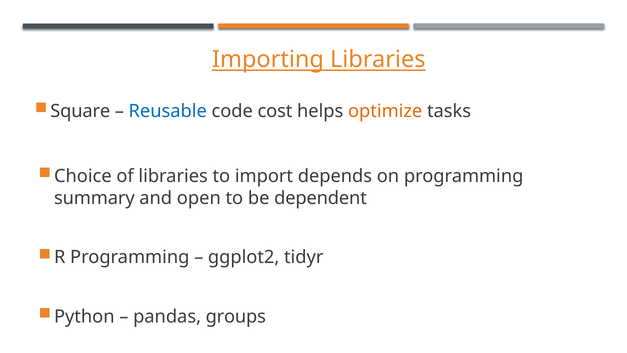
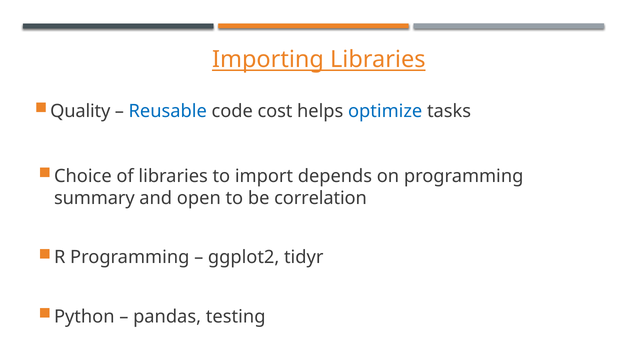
Square: Square -> Quality
optimize colour: orange -> blue
dependent: dependent -> correlation
groups: groups -> testing
